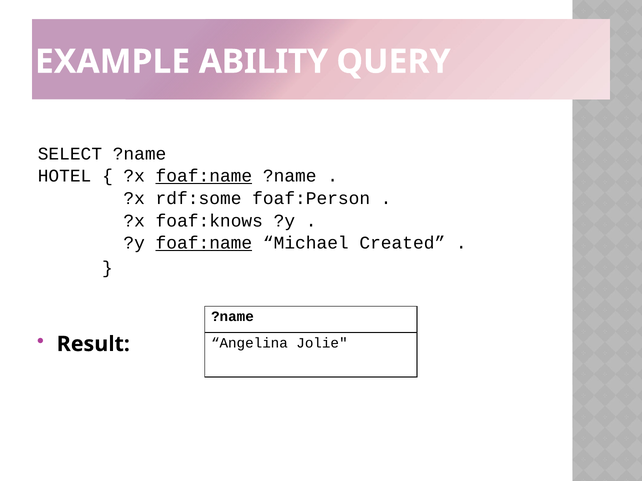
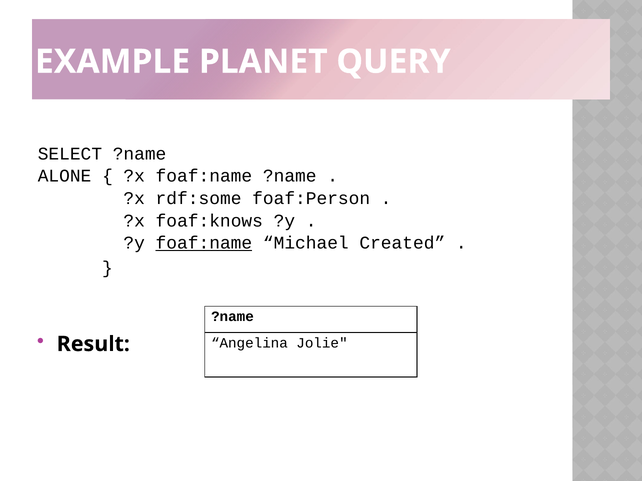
ABILITY: ABILITY -> PLANET
HOTEL: HOTEL -> ALONE
foaf:name at (204, 176) underline: present -> none
